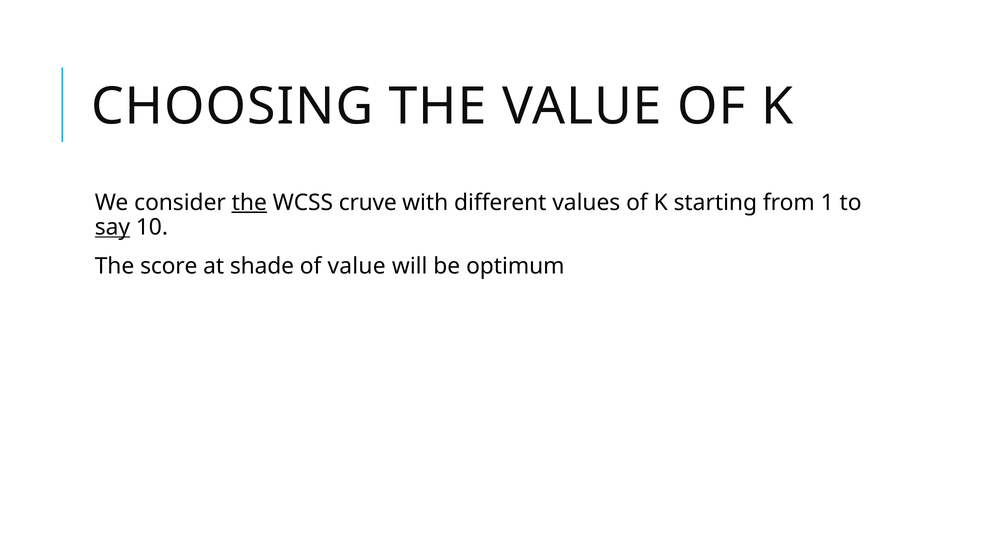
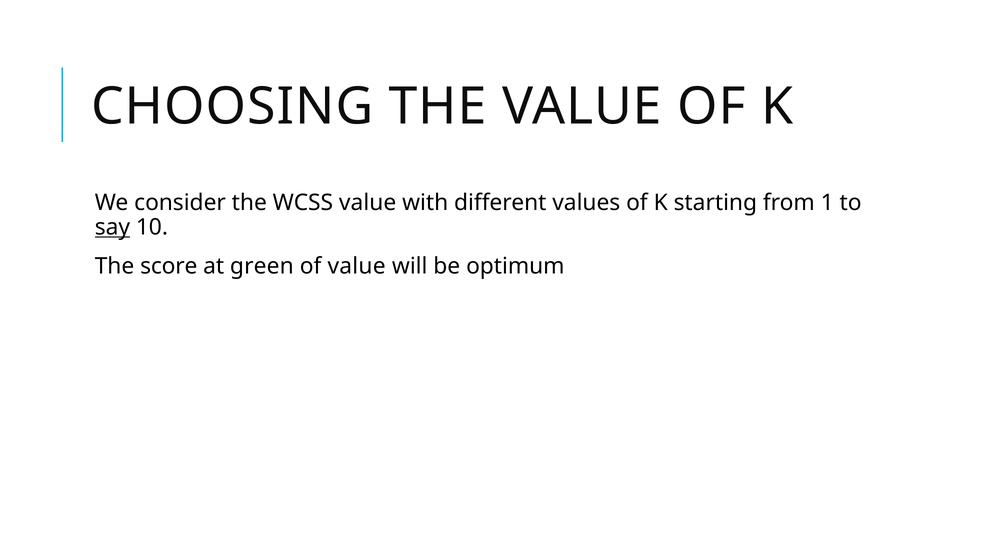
the at (249, 202) underline: present -> none
WCSS cruve: cruve -> value
shade: shade -> green
